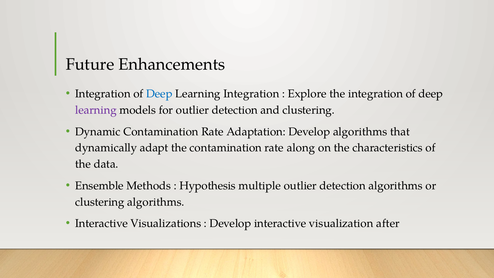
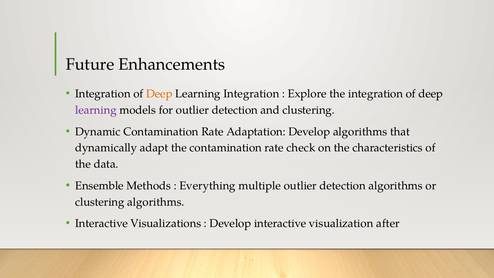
Deep at (159, 94) colour: blue -> orange
along: along -> check
Hypothesis: Hypothesis -> Everything
